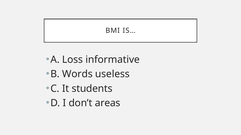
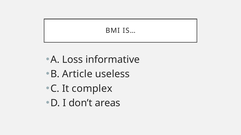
Words: Words -> Article
students: students -> complex
